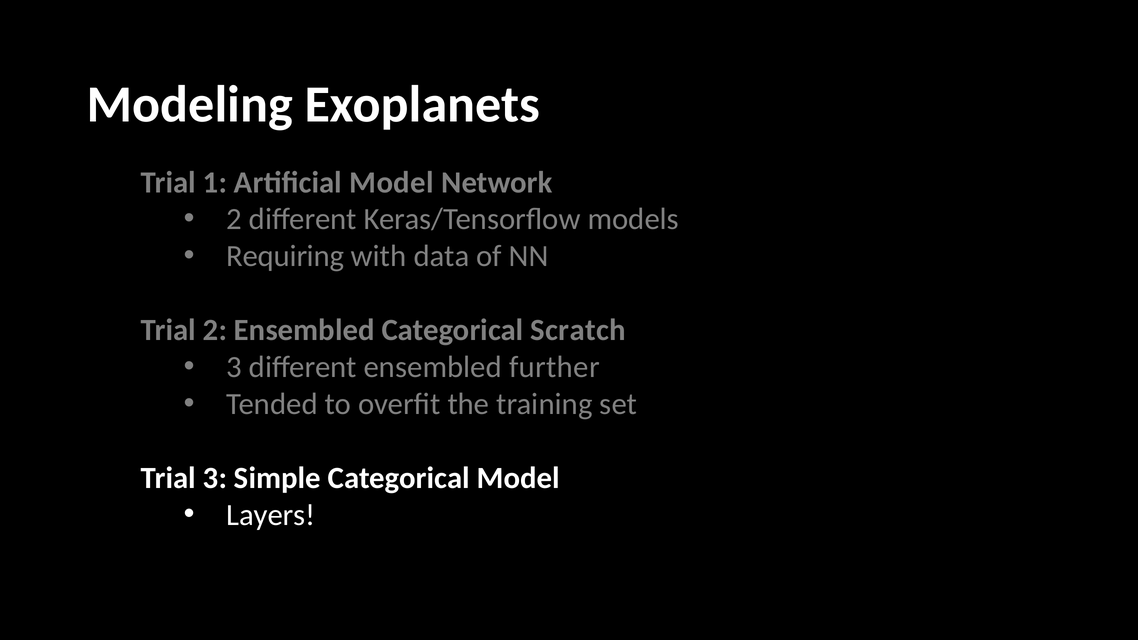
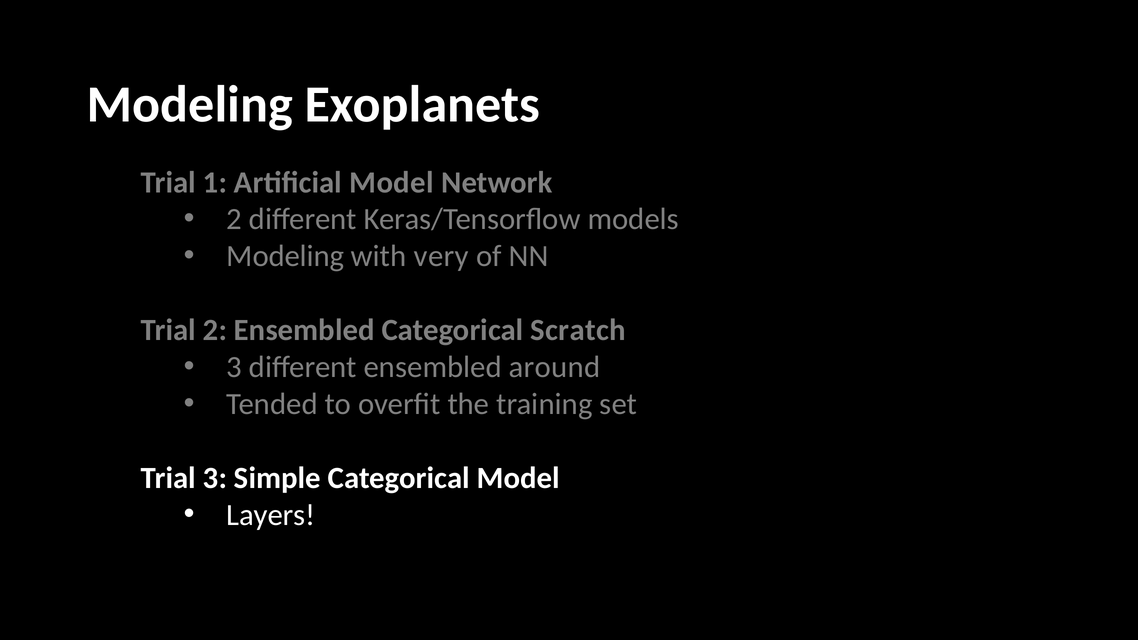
Requiring at (285, 256): Requiring -> Modeling
data: data -> very
further: further -> around
